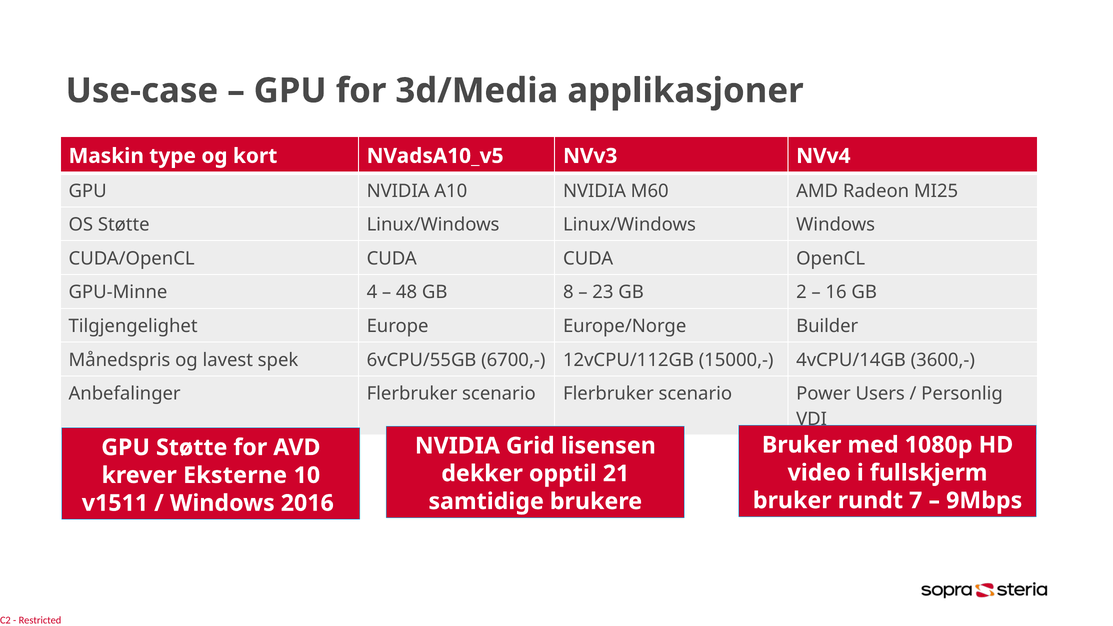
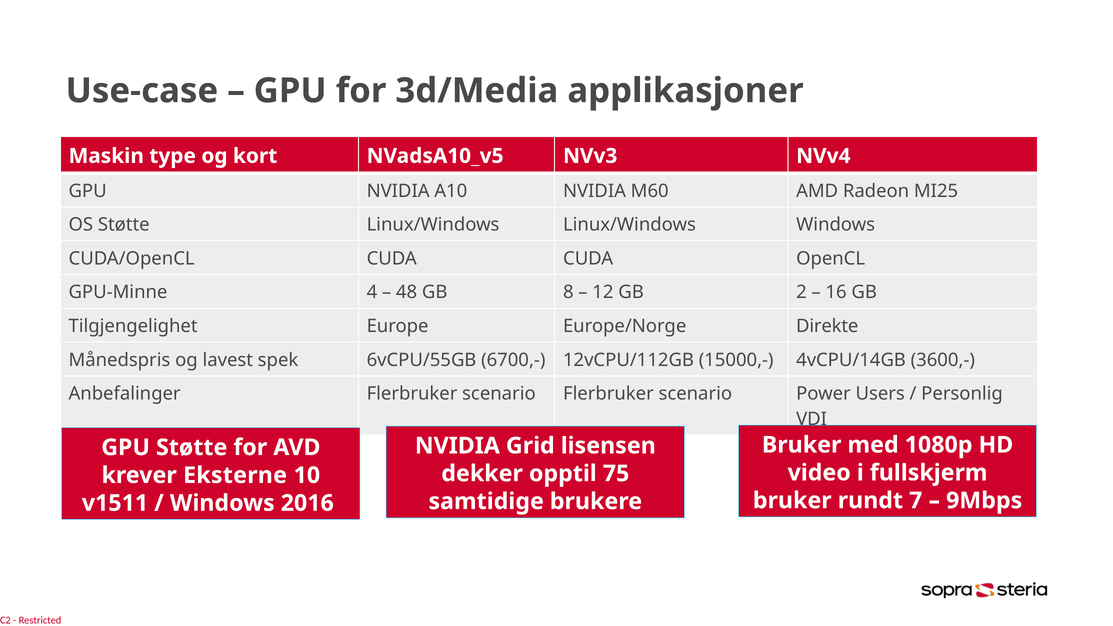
23: 23 -> 12
Builder: Builder -> Direkte
21: 21 -> 75
